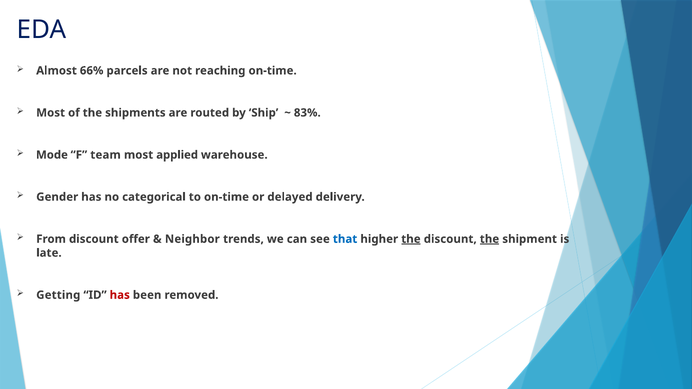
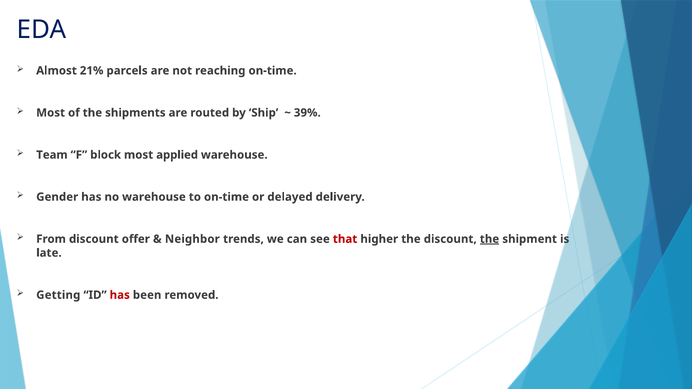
66%: 66% -> 21%
83%: 83% -> 39%
Mode: Mode -> Team
team: team -> block
no categorical: categorical -> warehouse
that colour: blue -> red
the at (411, 239) underline: present -> none
